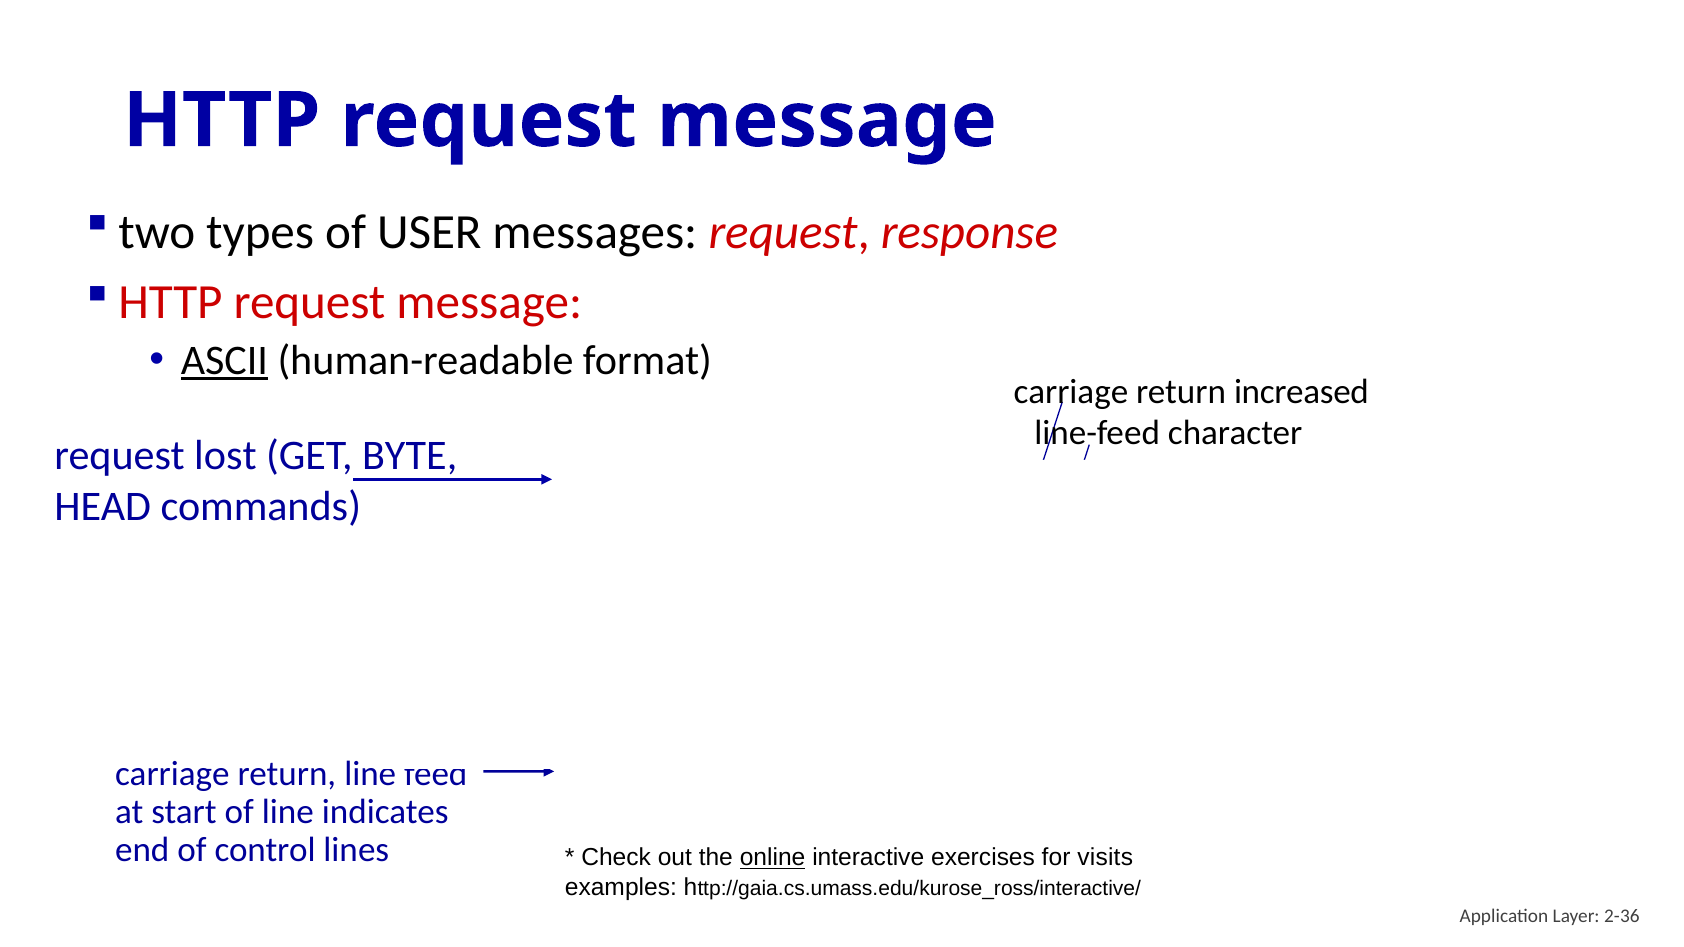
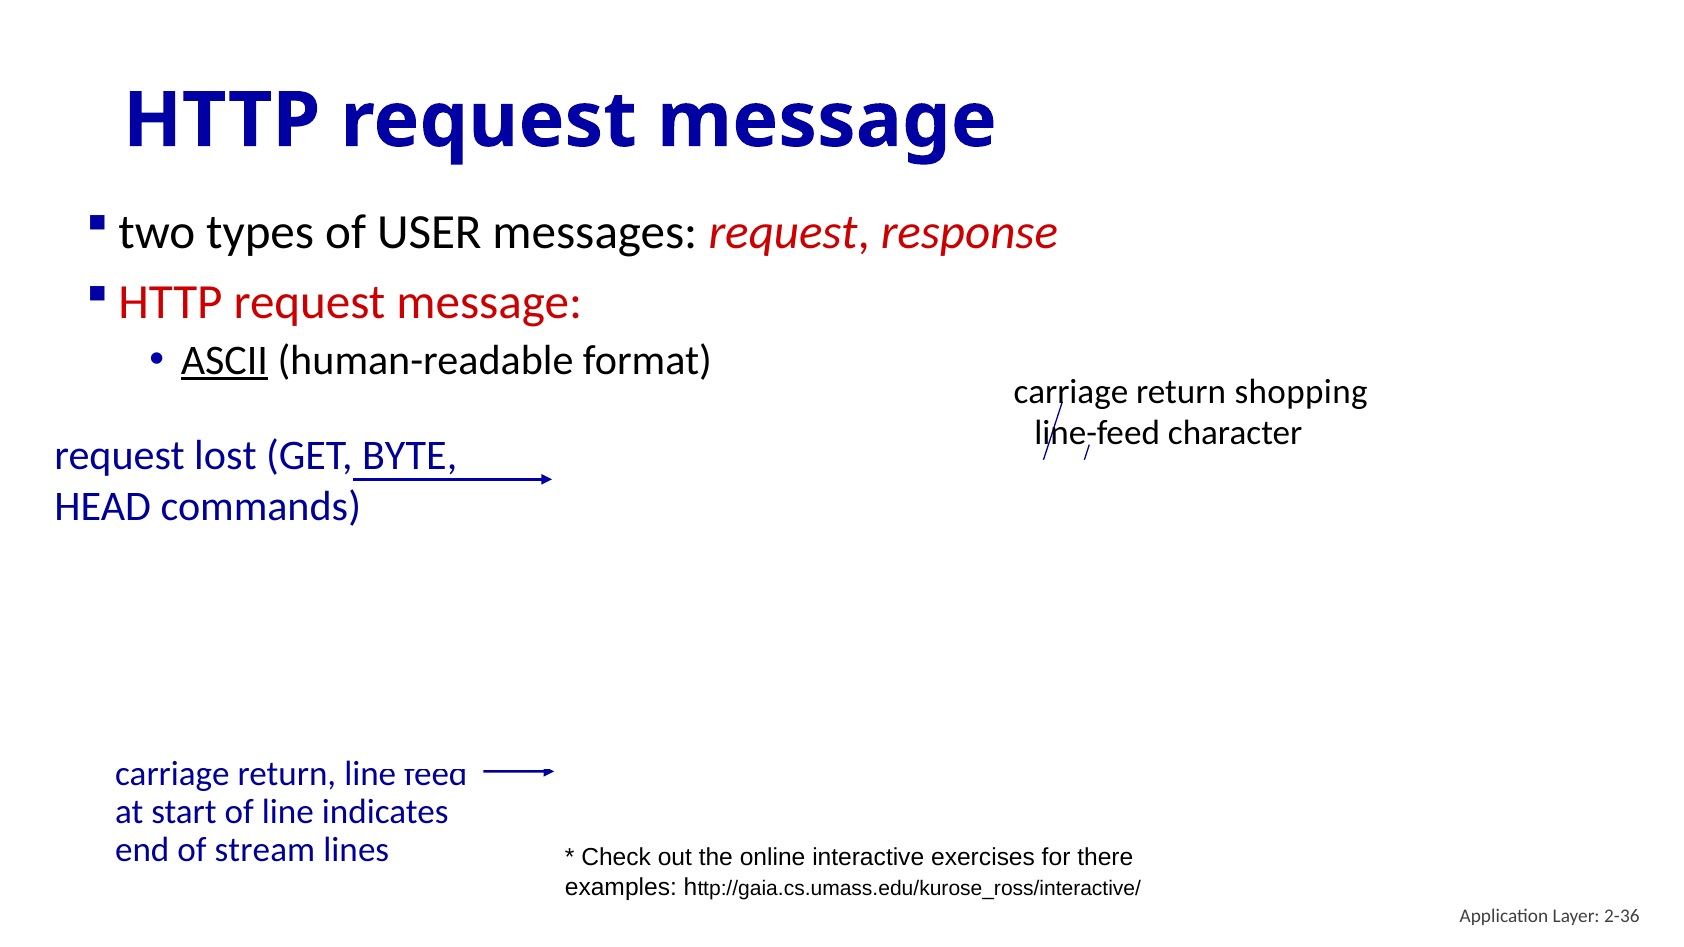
increased: increased -> shopping
control: control -> stream
online underline: present -> none
visits: visits -> there
